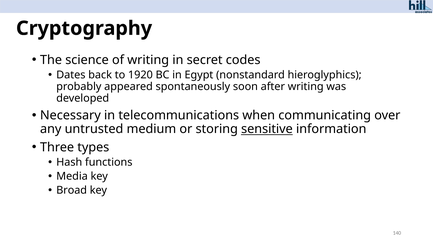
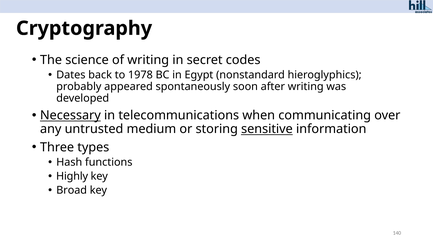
1920: 1920 -> 1978
Necessary underline: none -> present
Media: Media -> Highly
